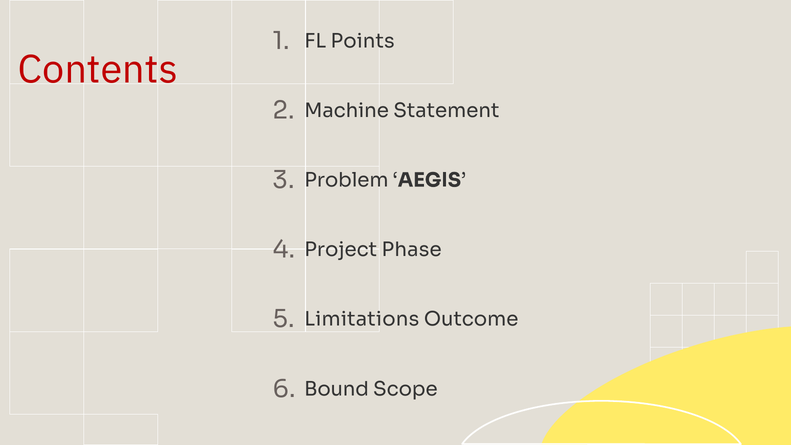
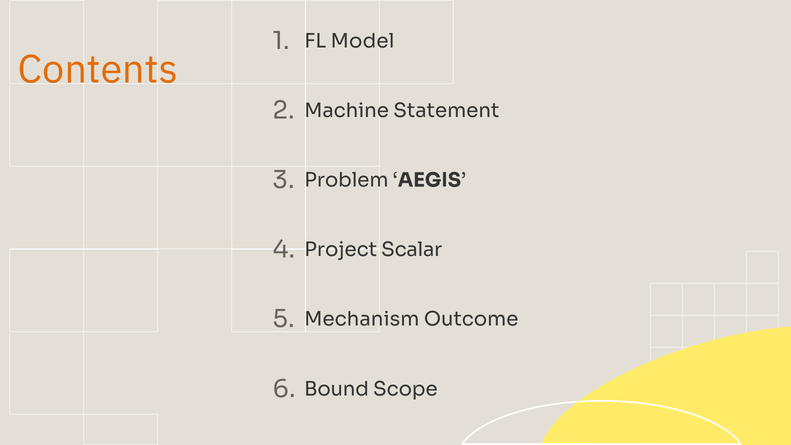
Points: Points -> Model
Contents colour: red -> orange
Phase: Phase -> Scalar
Limitations: Limitations -> Mechanism
